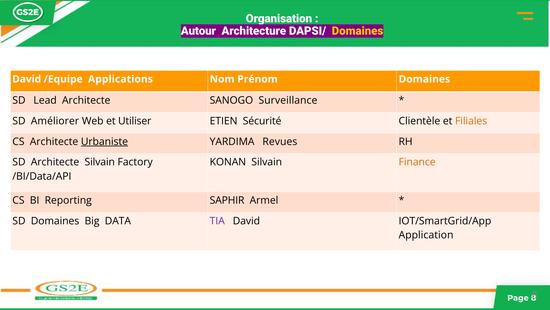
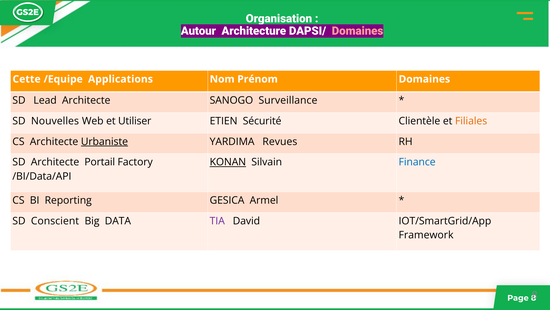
Domaines at (358, 31) colour: yellow -> pink
David at (27, 79): David -> Cette
Améliorer: Améliorer -> Nouvelles
Architecte Silvain: Silvain -> Portail
KONAN underline: none -> present
Finance colour: orange -> blue
SAPHIR: SAPHIR -> GESICA
SD Domaines: Domaines -> Conscient
Application: Application -> Framework
